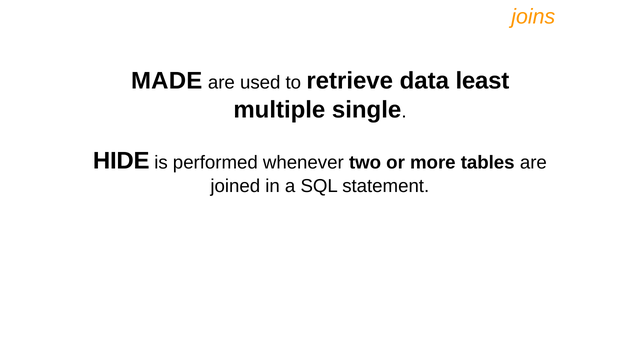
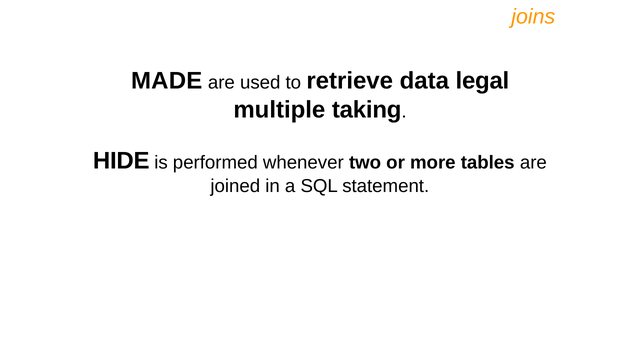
least: least -> legal
single: single -> taking
